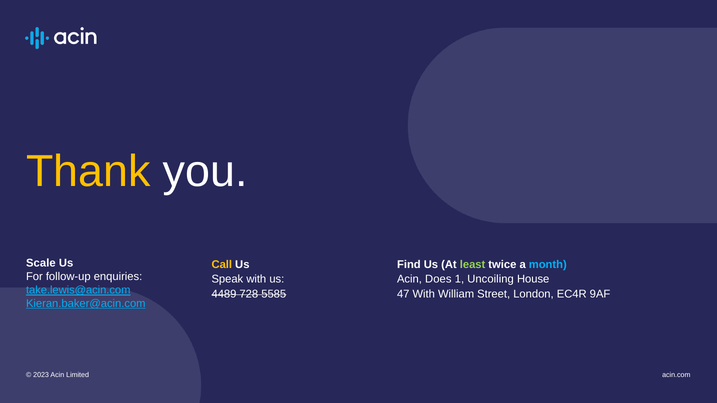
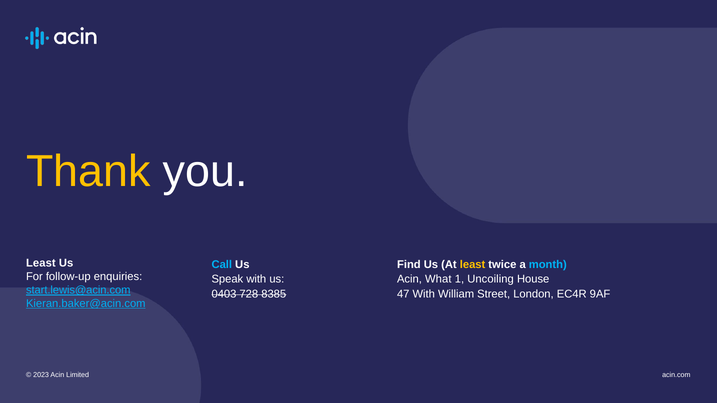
Scale at (41, 263): Scale -> Least
least at (473, 265) colour: light green -> yellow
Call colour: yellow -> light blue
Does: Does -> What
take.lewis@acin.com: take.lewis@acin.com -> start.lewis@acin.com
4489: 4489 -> 0403
5585: 5585 -> 8385
